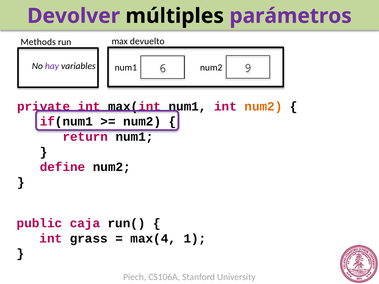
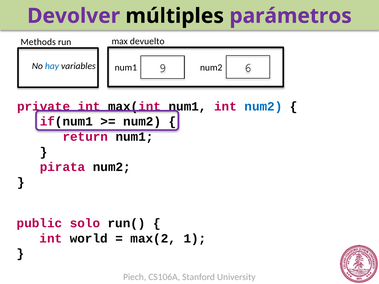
hay colour: purple -> blue
6: 6 -> 9
9: 9 -> 6
num2 at (263, 107) colour: orange -> blue
define: define -> pirata
caja: caja -> solo
grass: grass -> world
max(4: max(4 -> max(2
